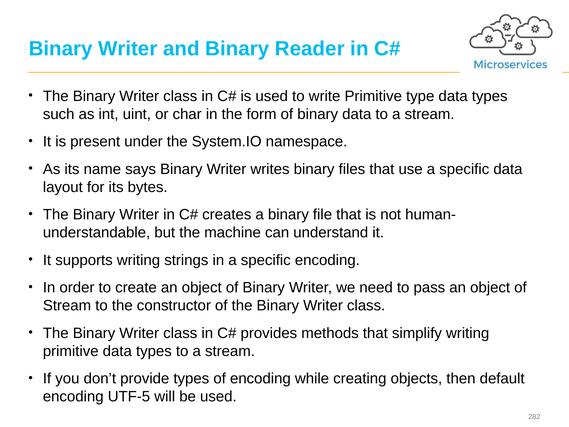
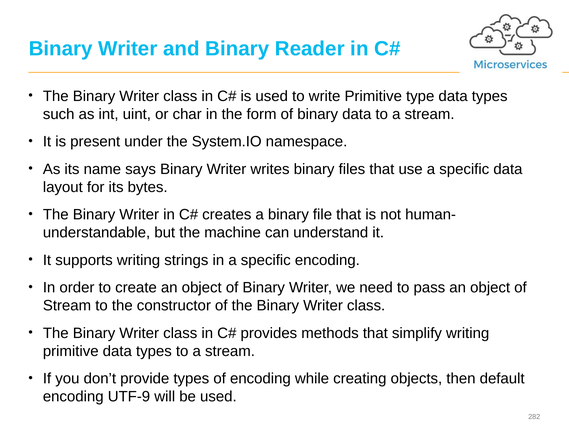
UTF-5: UTF-5 -> UTF-9
